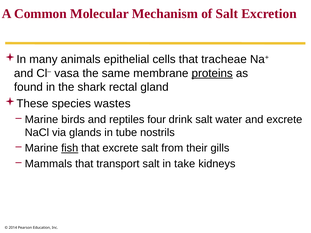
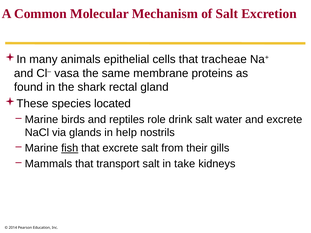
proteins underline: present -> none
wastes: wastes -> located
four: four -> role
tube: tube -> help
